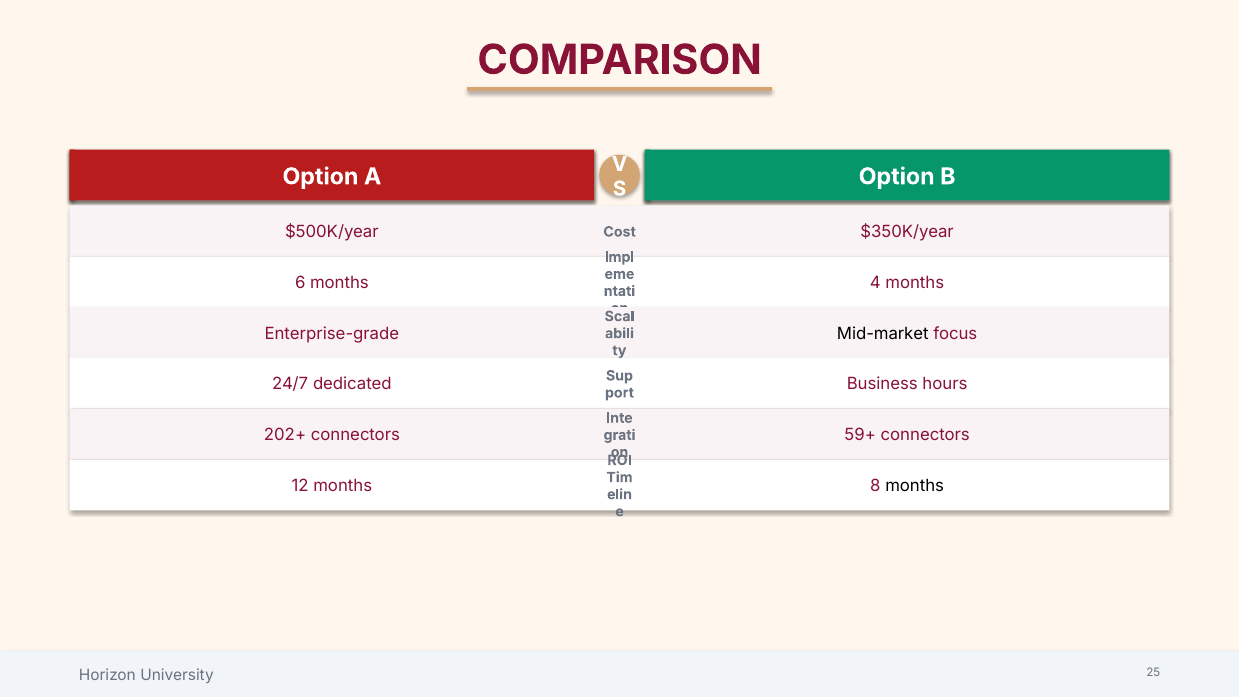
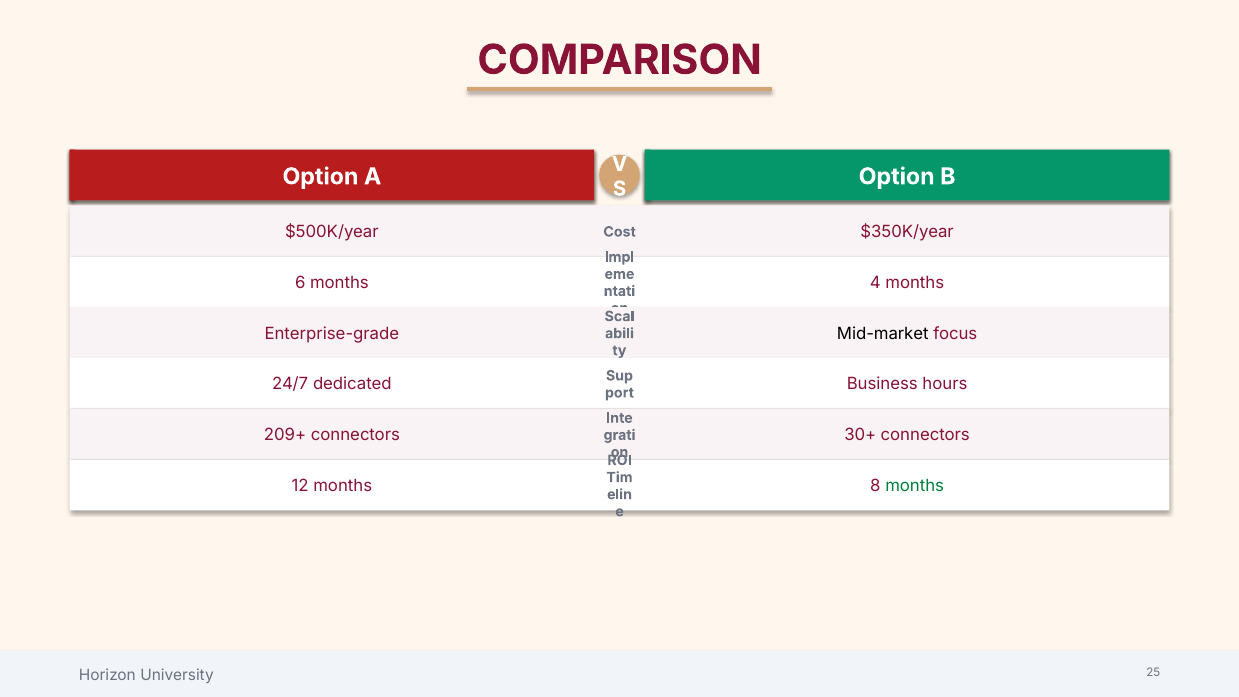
202+: 202+ -> 209+
59+: 59+ -> 30+
months at (915, 486) colour: black -> green
